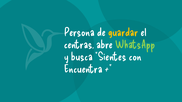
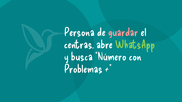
guardar colour: yellow -> pink
Sientes: Sientes -> Número
Encuentra: Encuentra -> Problemas
